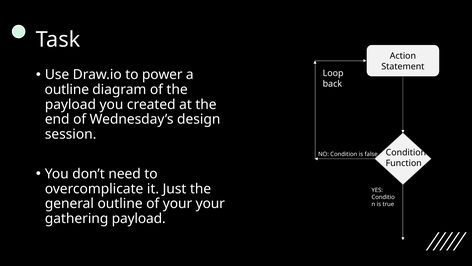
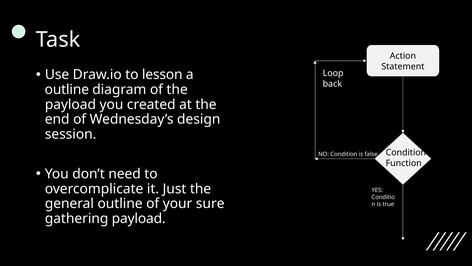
power: power -> lesson
your your: your -> sure
